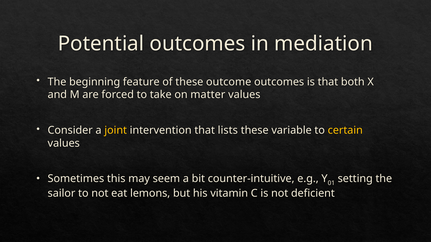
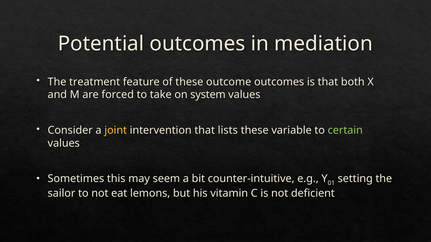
beginning: beginning -> treatment
matter: matter -> system
certain colour: yellow -> light green
